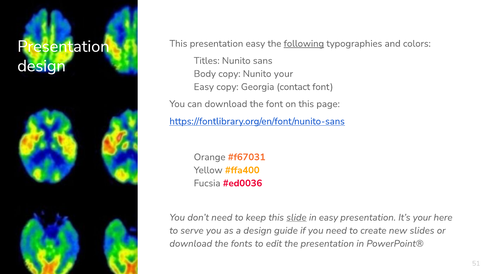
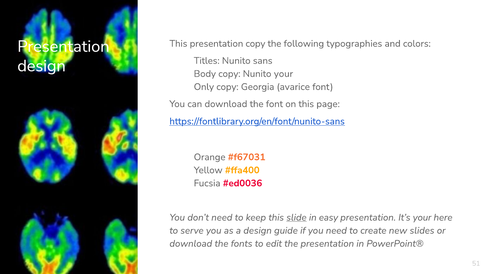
presentation easy: easy -> copy
following underline: present -> none
Easy at (204, 87): Easy -> Only
contact: contact -> avarice
